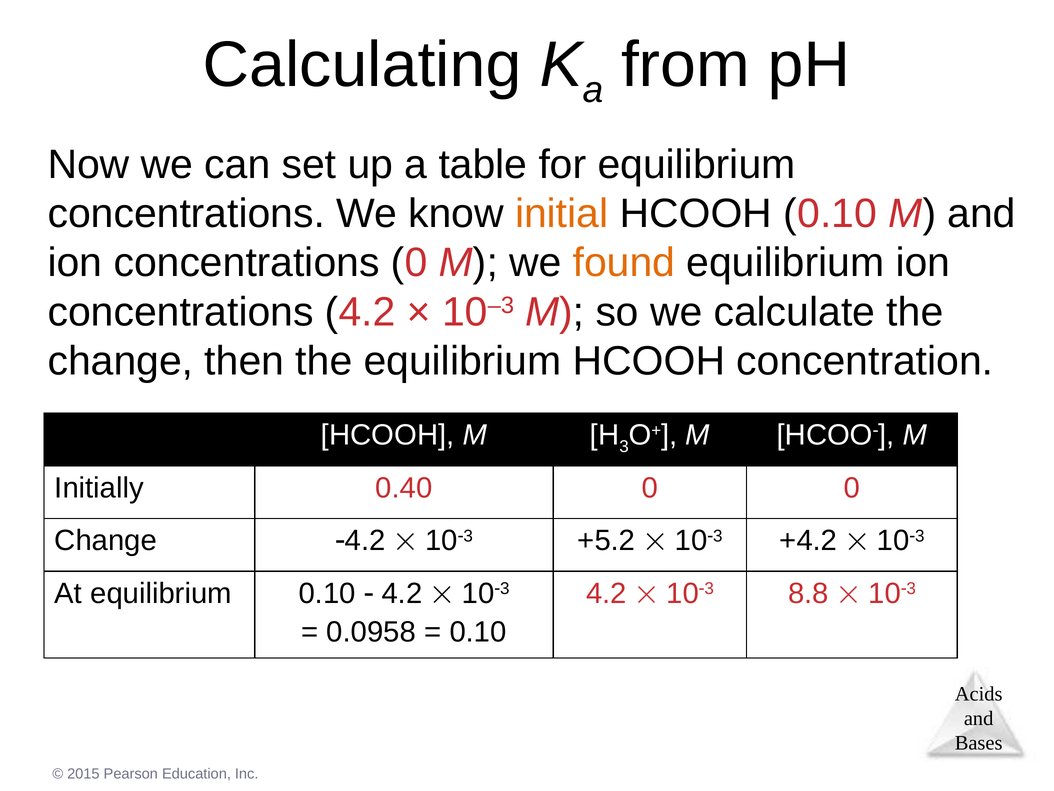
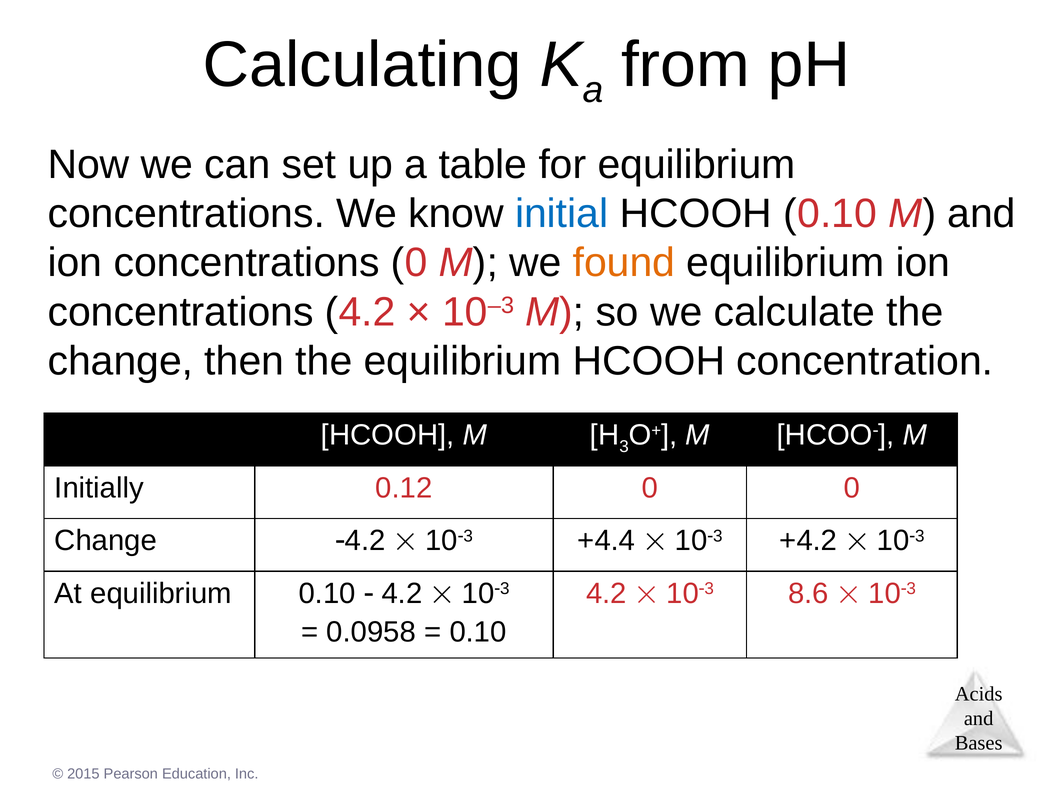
initial colour: orange -> blue
0.40: 0.40 -> 0.12
+5.2: +5.2 -> +4.4
8.8: 8.8 -> 8.6
